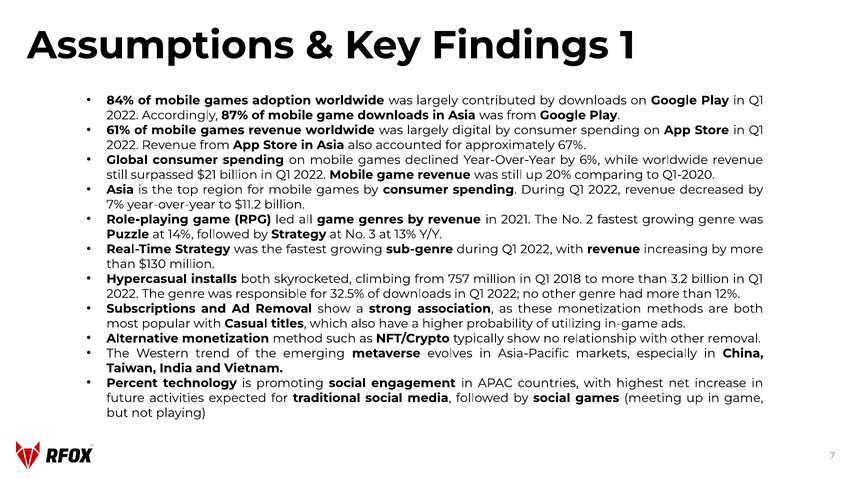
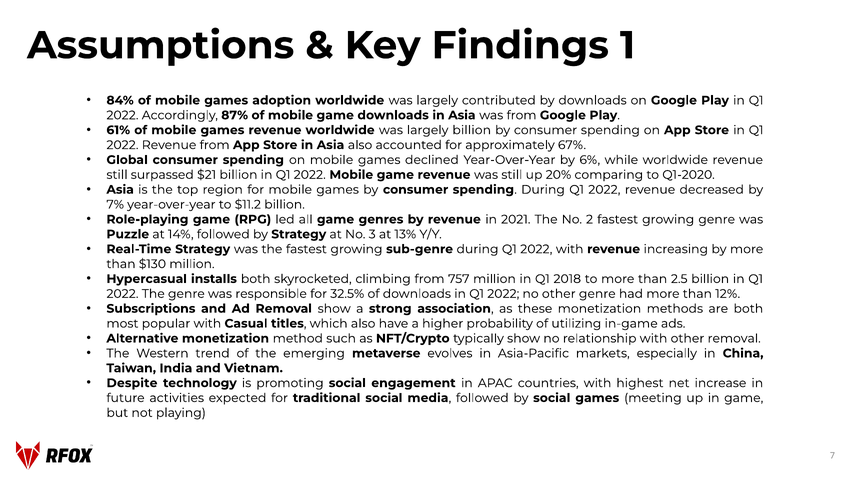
largely digital: digital -> billion
3.2: 3.2 -> 2.5
Percent: Percent -> Despite
